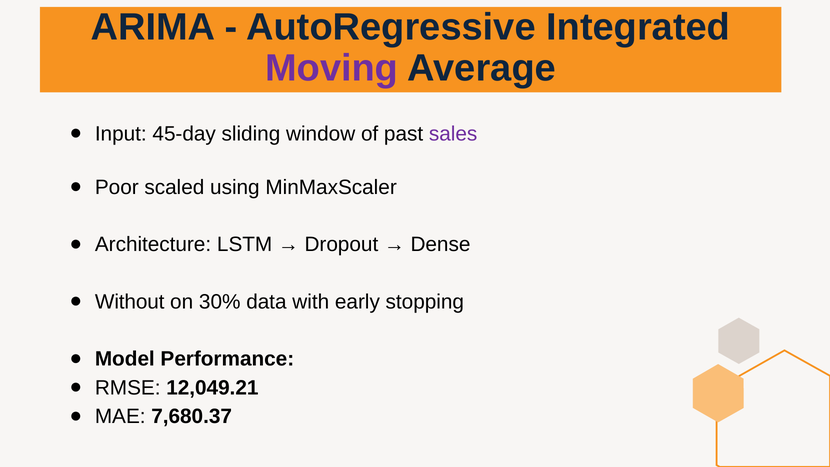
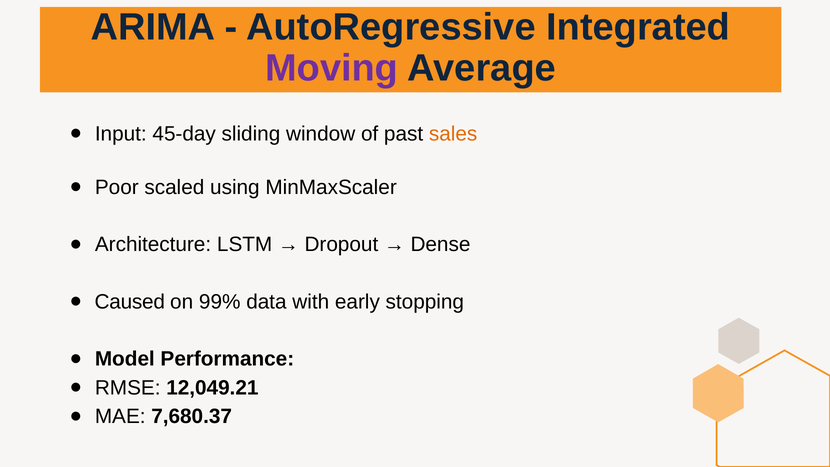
sales colour: purple -> orange
Without: Without -> Caused
30%: 30% -> 99%
